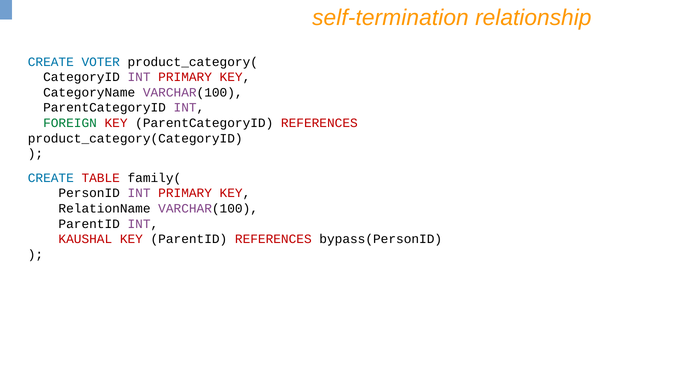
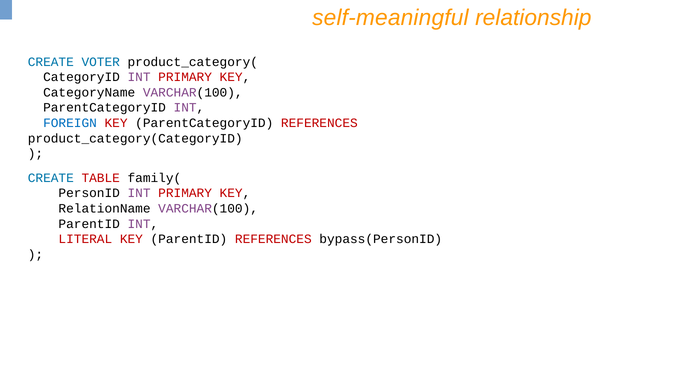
self-termination: self-termination -> self-meaningful
FOREIGN colour: green -> blue
KAUSHAL: KAUSHAL -> LITERAL
